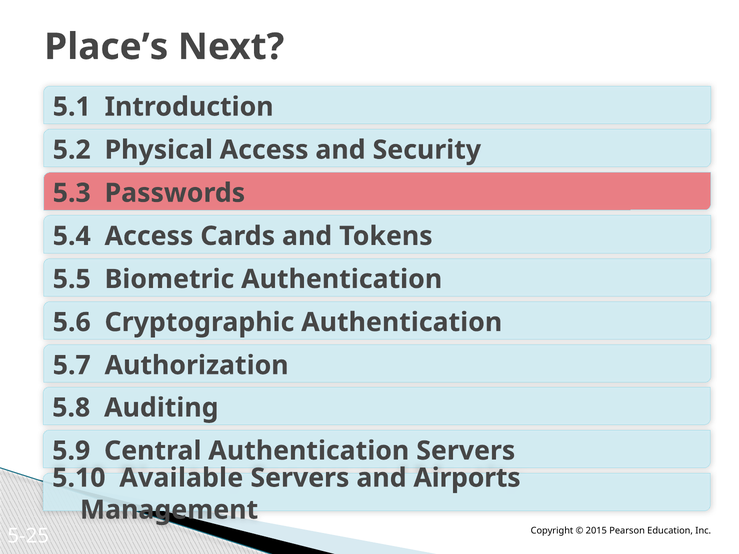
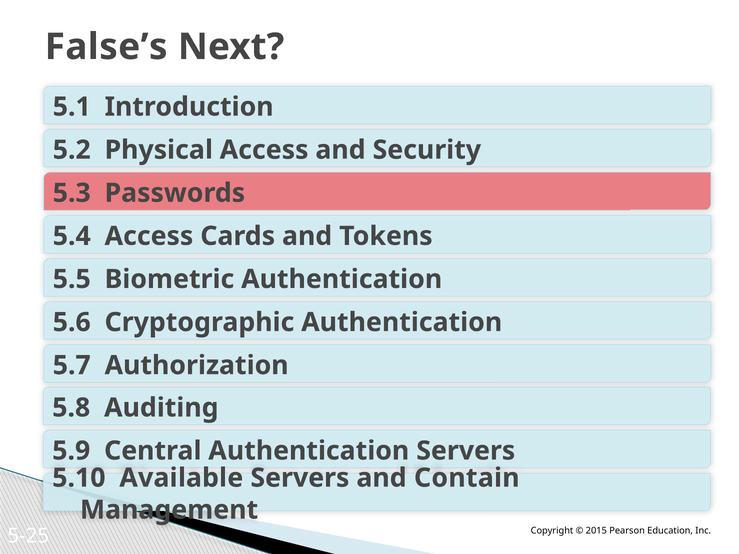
Place’s: Place’s -> False’s
Airports: Airports -> Contain
